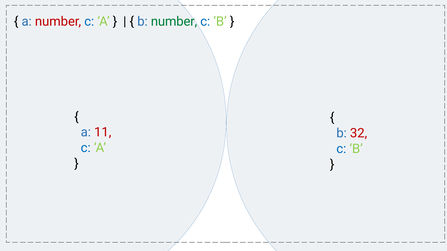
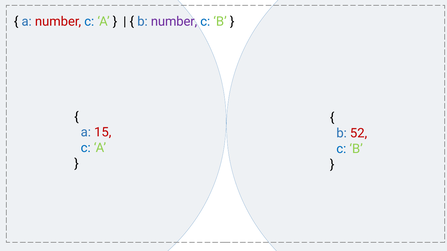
number at (174, 22) colour: green -> purple
11: 11 -> 15
32: 32 -> 52
